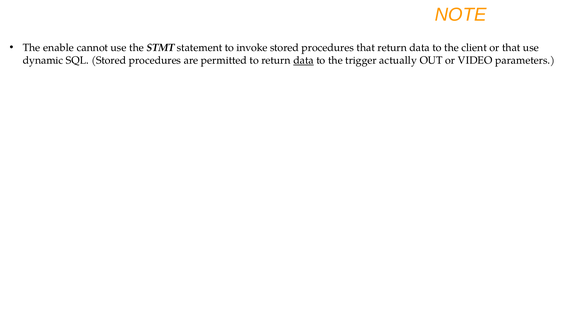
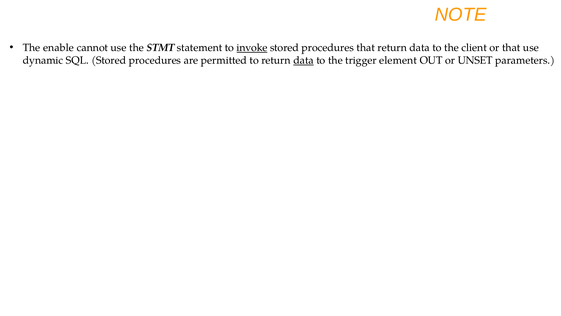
invoke underline: none -> present
actually: actually -> element
VIDEO: VIDEO -> UNSET
